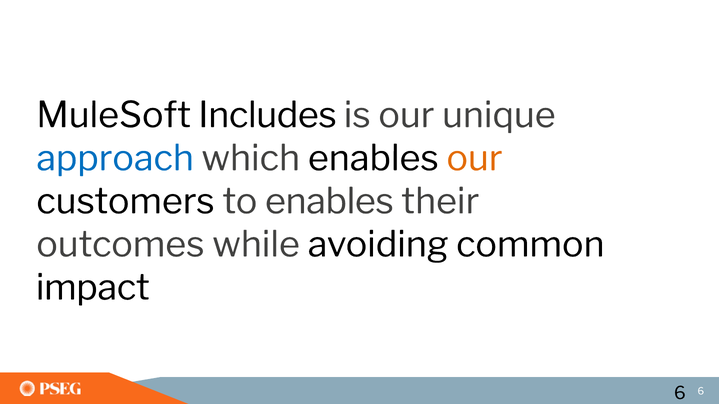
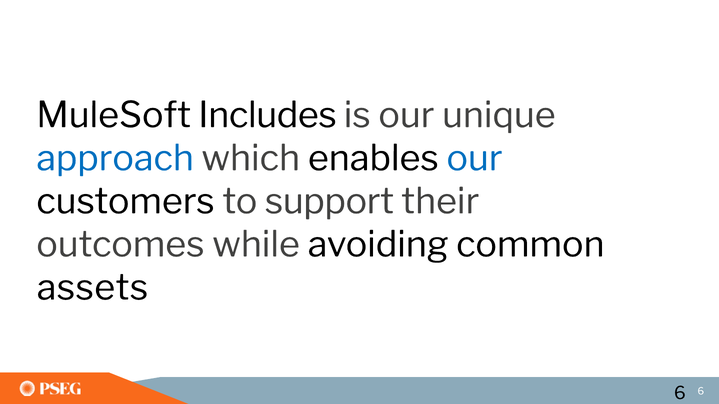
our at (475, 159) colour: orange -> blue
to enables: enables -> support
impact: impact -> assets
